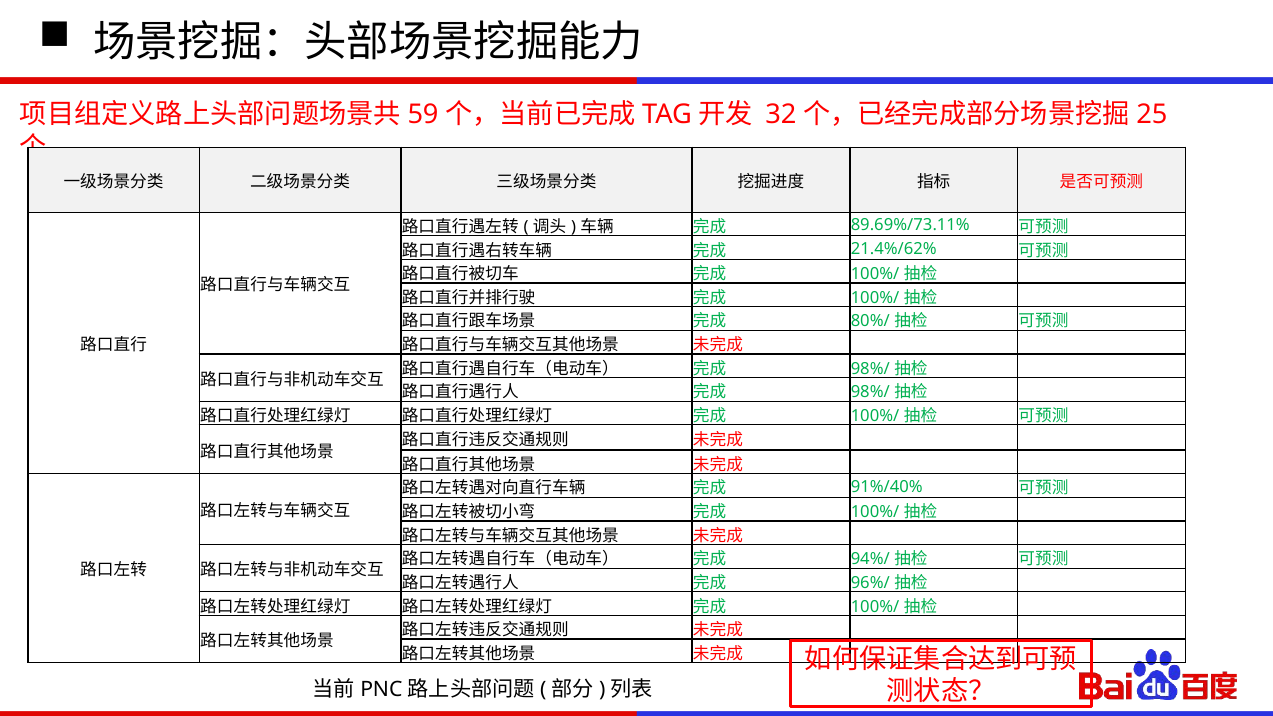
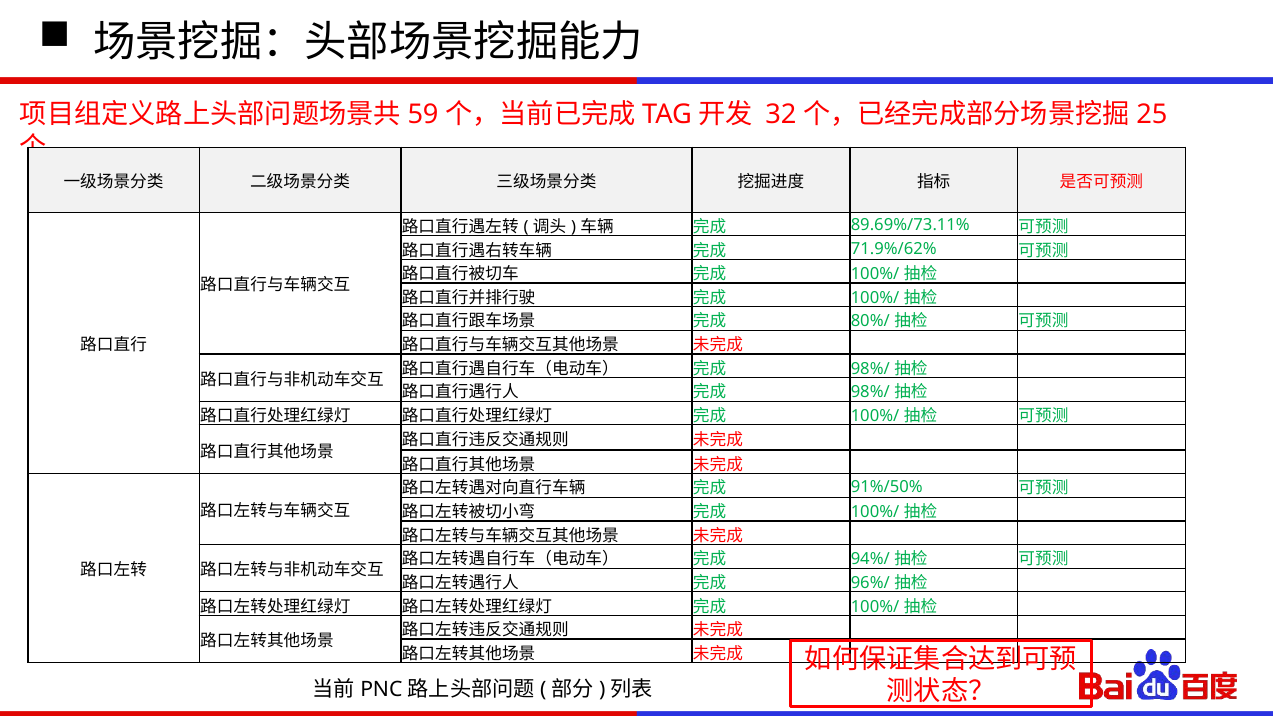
21.4%/62%: 21.4%/62% -> 71.9%/62%
91%/40%: 91%/40% -> 91%/50%
